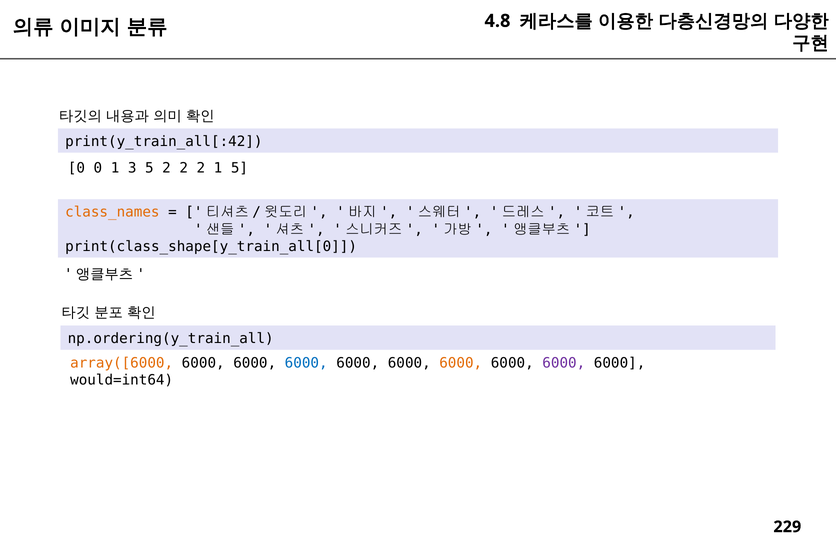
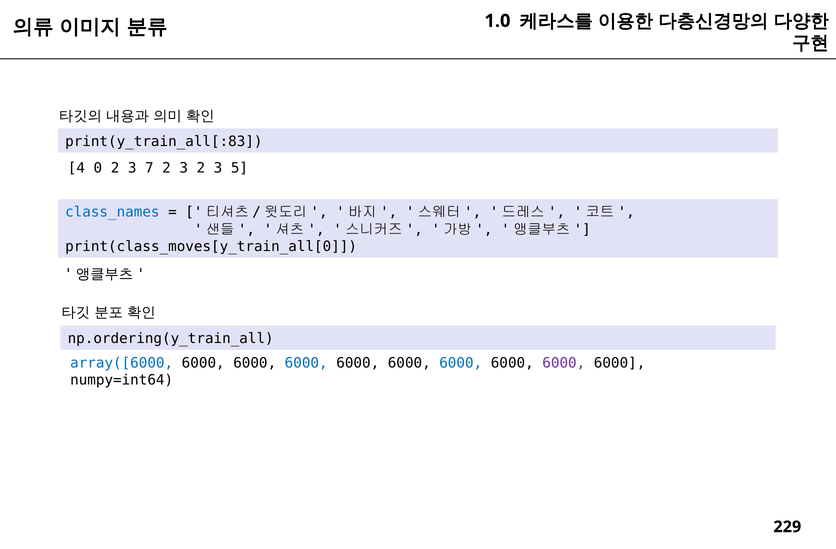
4.8: 4.8 -> 1.0
print(y_train_all[:42: print(y_train_all[:42 -> print(y_train_all[:83
0 at (76, 168): 0 -> 4
0 1: 1 -> 2
3 5: 5 -> 7
2 at (184, 168): 2 -> 3
1 at (218, 168): 1 -> 3
class_names colour: orange -> blue
print(class_shape[y_train_all[0: print(class_shape[y_train_all[0 -> print(class_moves[y_train_all[0
array([6000 colour: orange -> blue
6000 at (461, 363) colour: orange -> blue
would=int64: would=int64 -> numpy=int64
